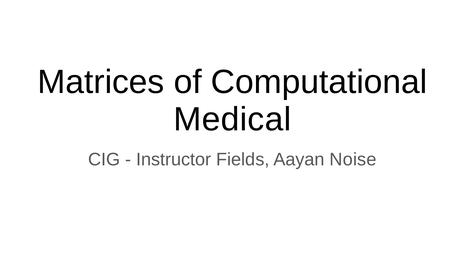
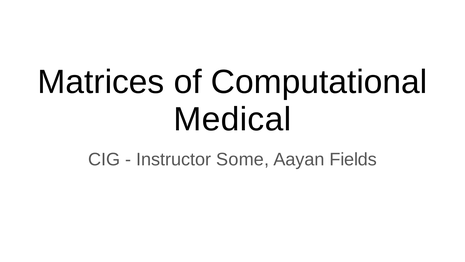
Fields: Fields -> Some
Noise: Noise -> Fields
